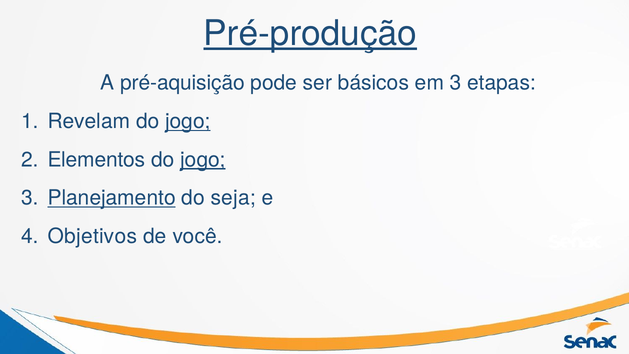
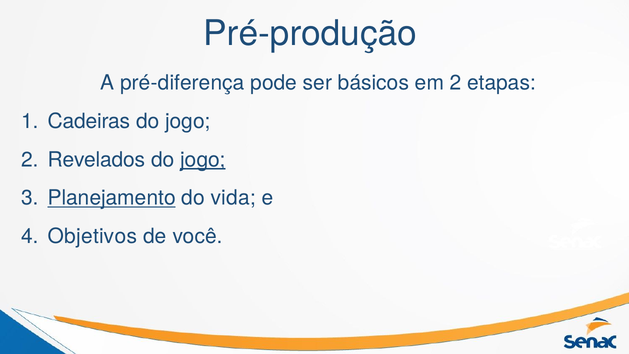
Pré-produção underline: present -> none
pré-aquisição: pré-aquisição -> pré-diferença
em 3: 3 -> 2
Revelam: Revelam -> Cadeiras
jogo at (188, 121) underline: present -> none
Elementos: Elementos -> Revelados
seja: seja -> vida
